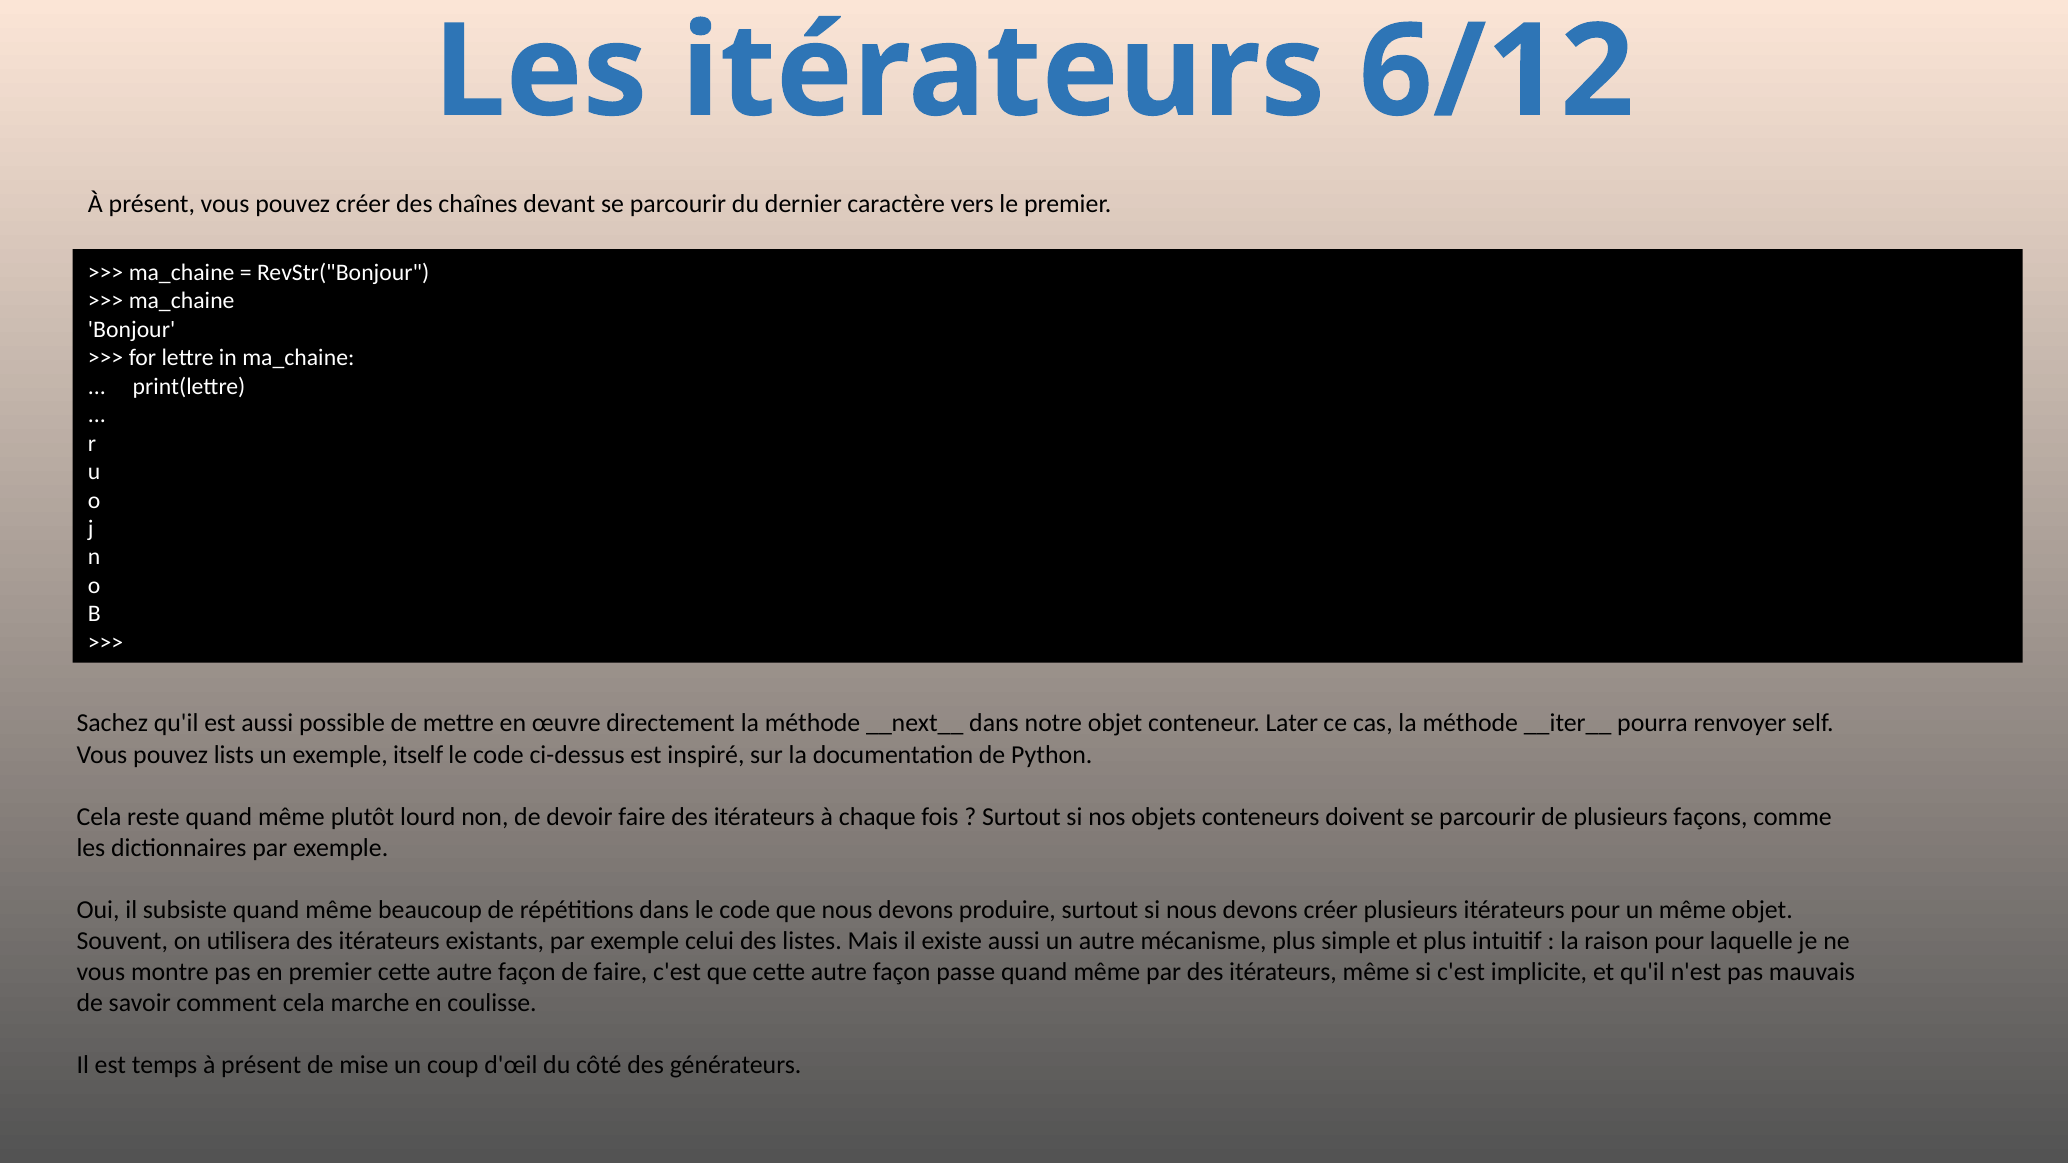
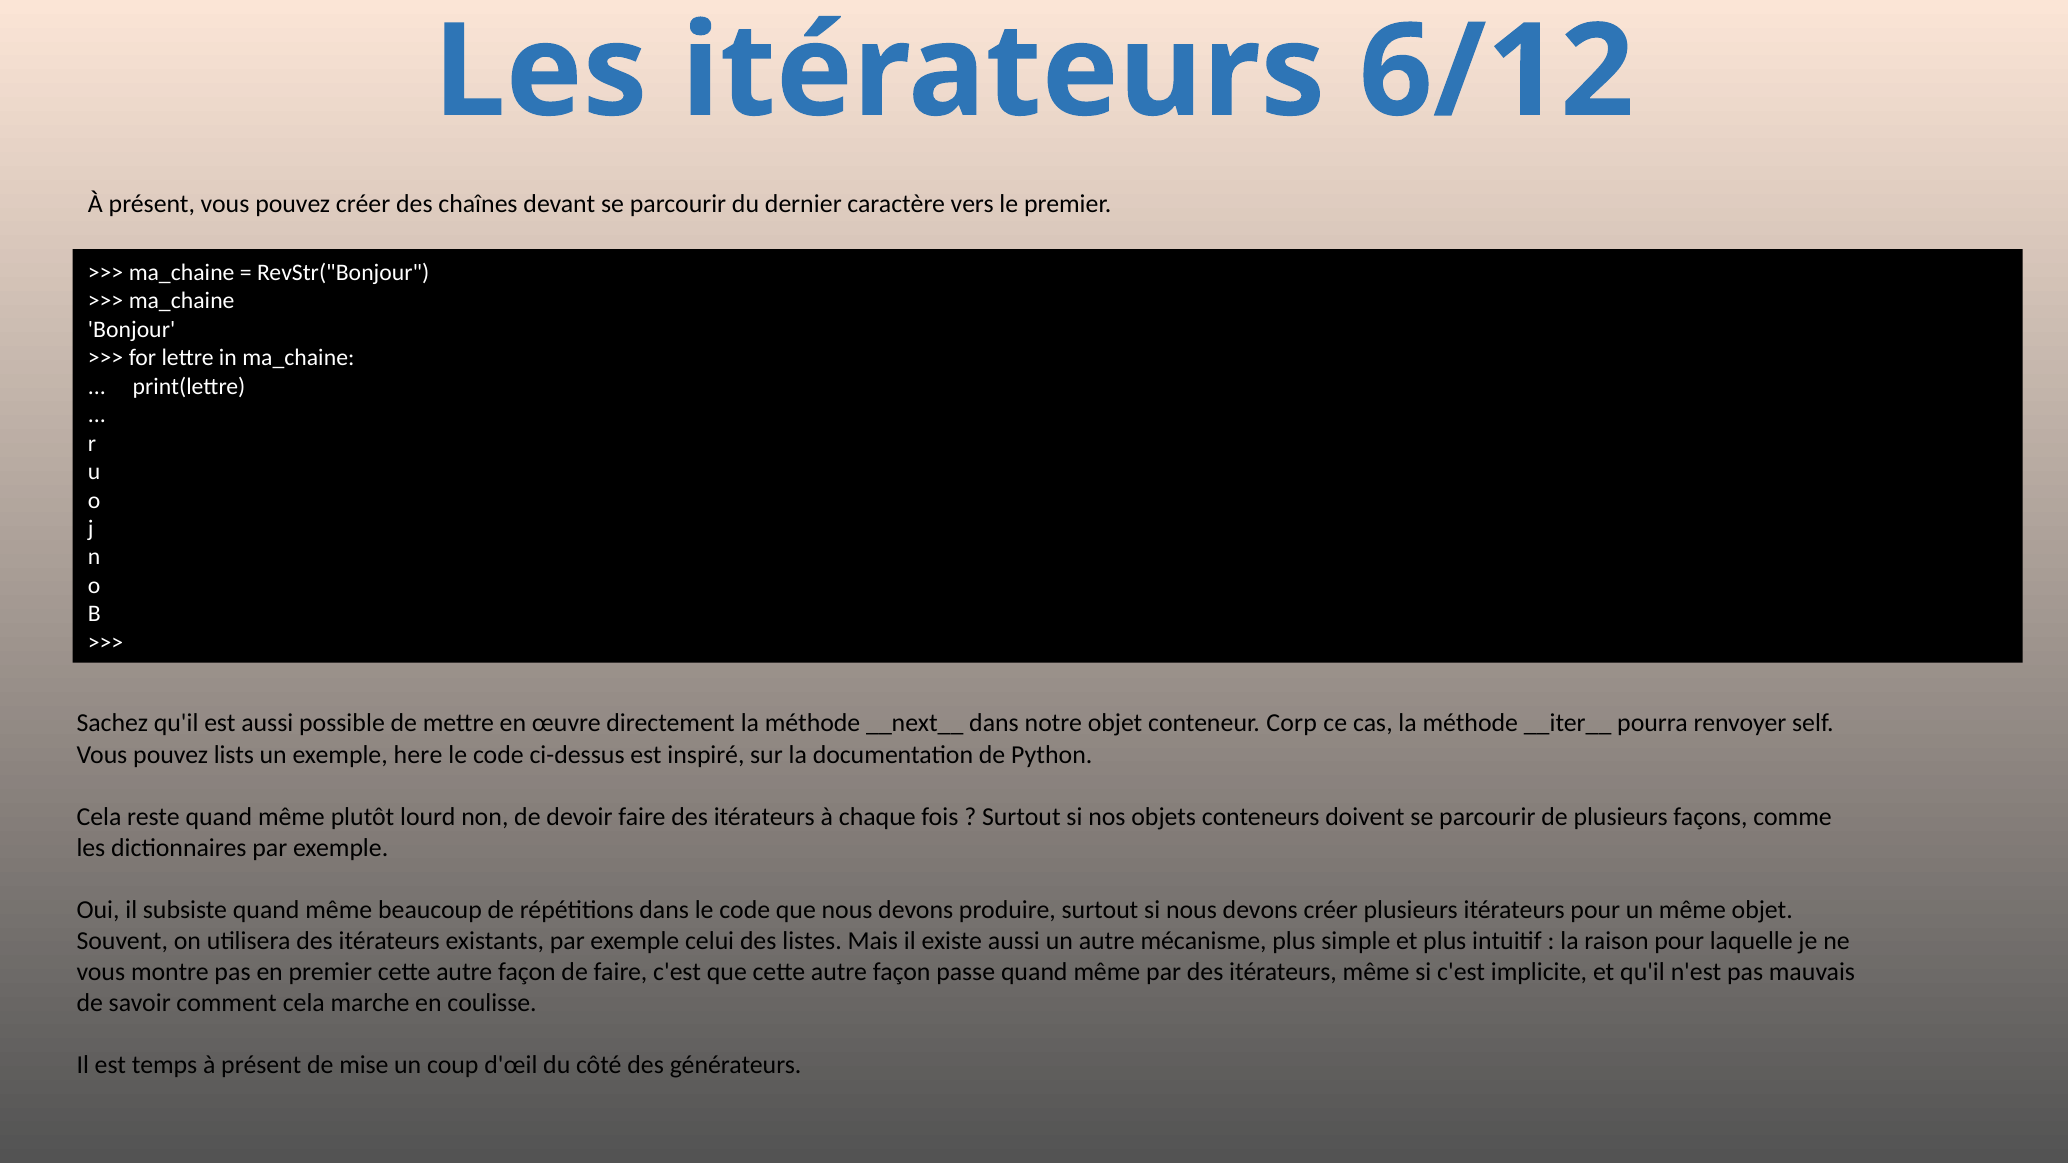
Later: Later -> Corp
itself: itself -> here
